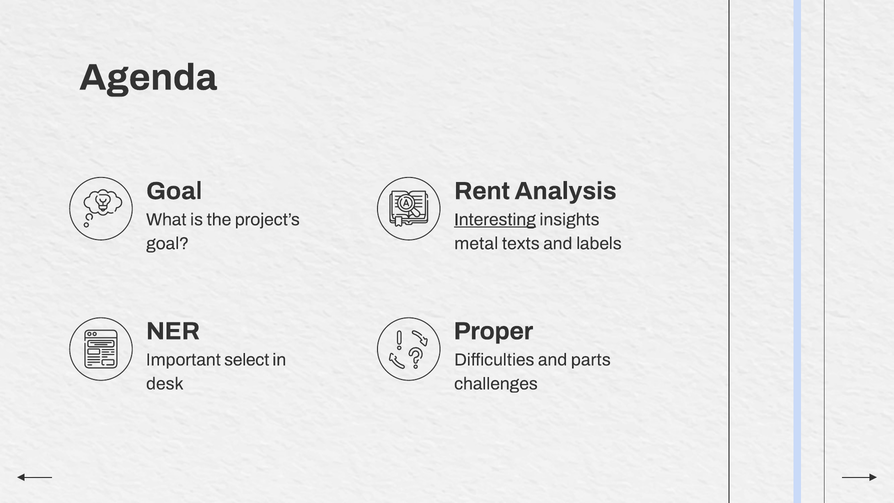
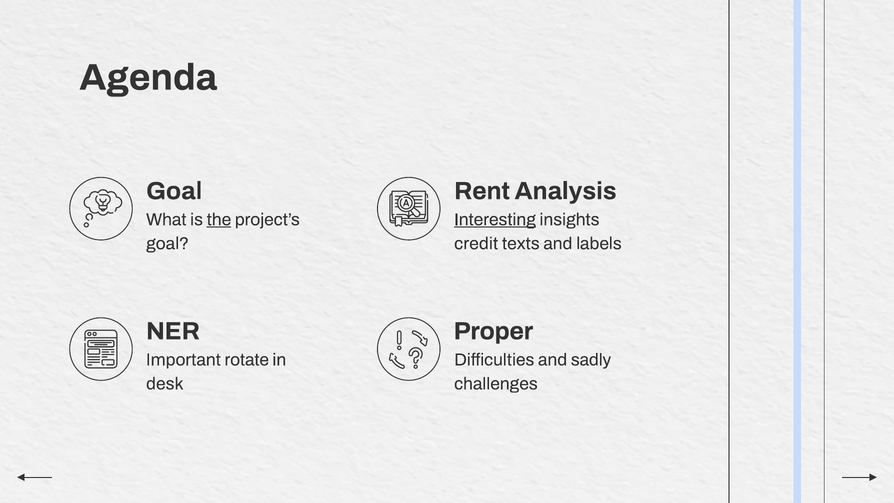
the underline: none -> present
metal: metal -> credit
select: select -> rotate
parts: parts -> sadly
